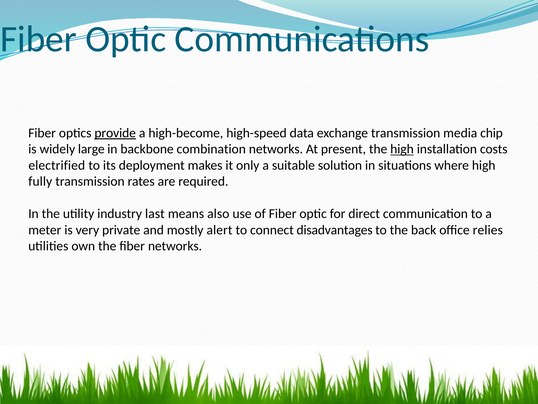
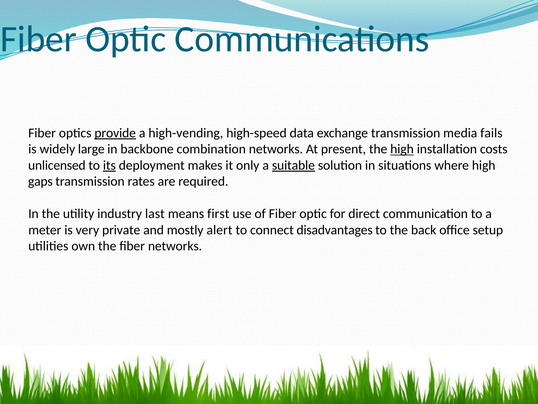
high-become: high-become -> high-vending
chip: chip -> fails
electrified: electrified -> unlicensed
its underline: none -> present
suitable underline: none -> present
fully: fully -> gaps
also: also -> first
relies: relies -> setup
